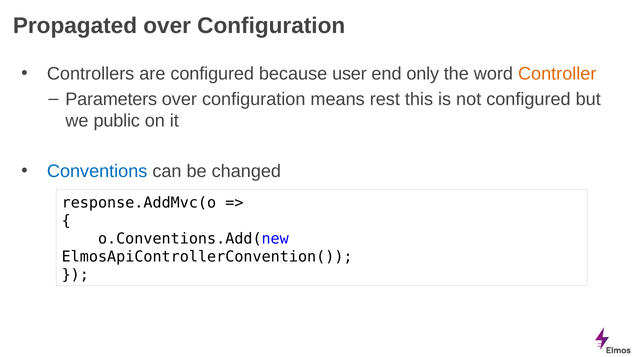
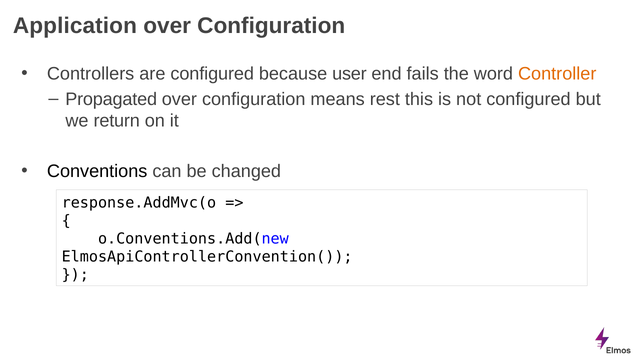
Propagated: Propagated -> Application
only: only -> fails
Parameters: Parameters -> Propagated
public: public -> return
Conventions colour: blue -> black
